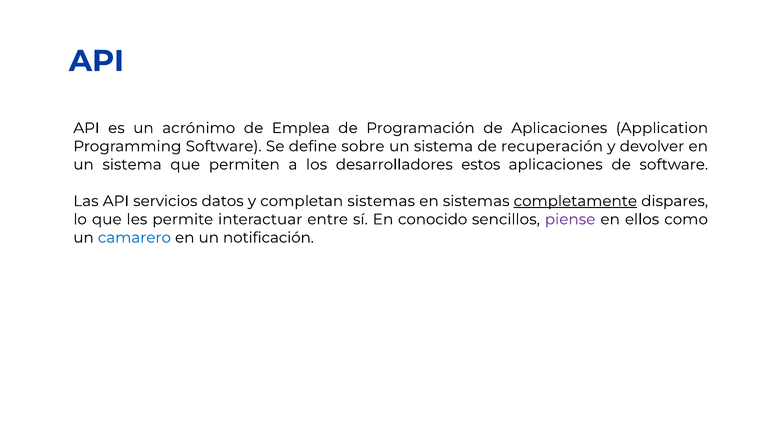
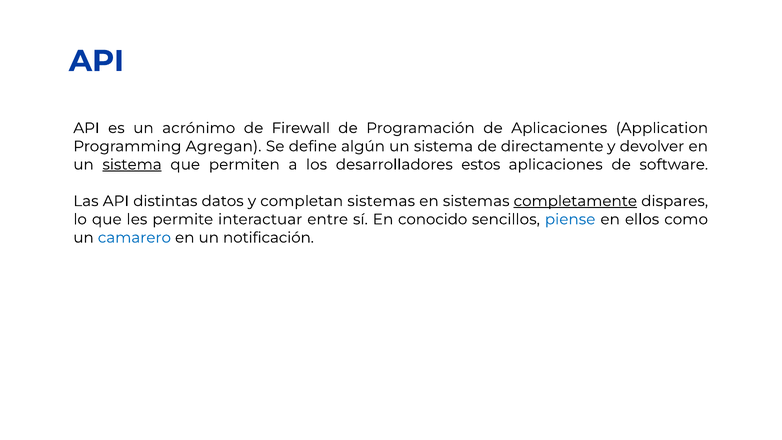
Emplea: Emplea -> Firewall
Programming Software: Software -> Agregan
sobre: sobre -> algún
recuperación: recuperación -> directamente
sistema at (132, 165) underline: none -> present
servicios: servicios -> distintas
piense colour: purple -> blue
